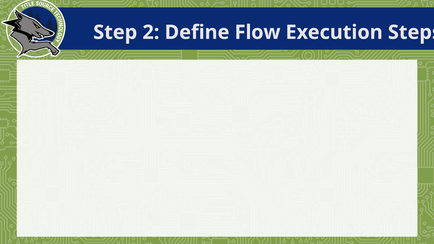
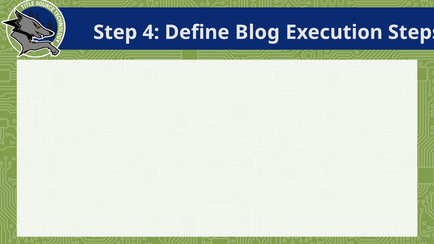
2: 2 -> 4
Flow: Flow -> Blog
